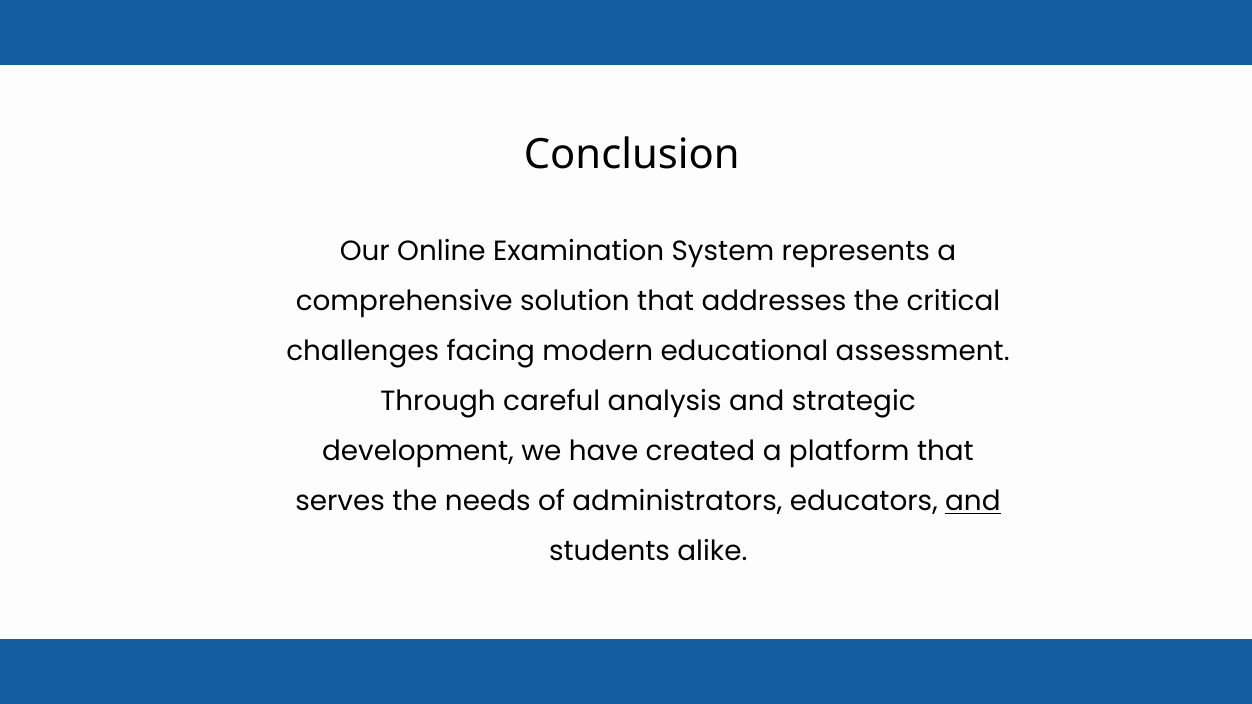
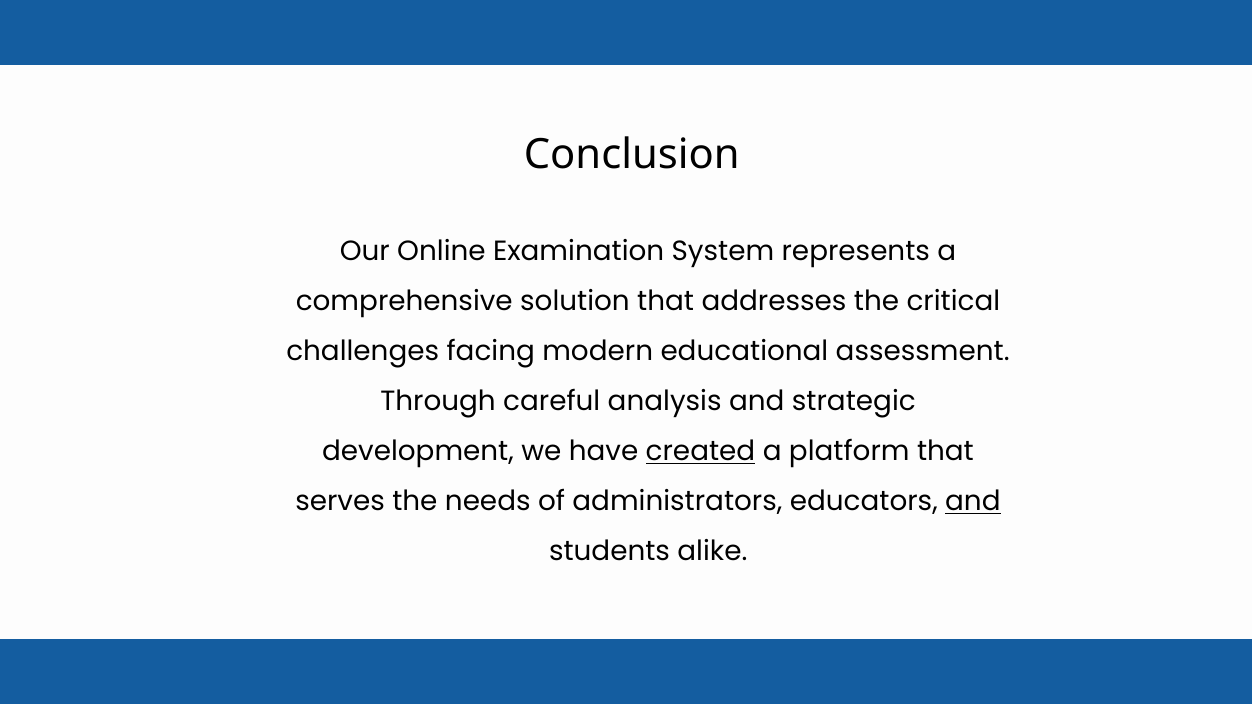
created underline: none -> present
